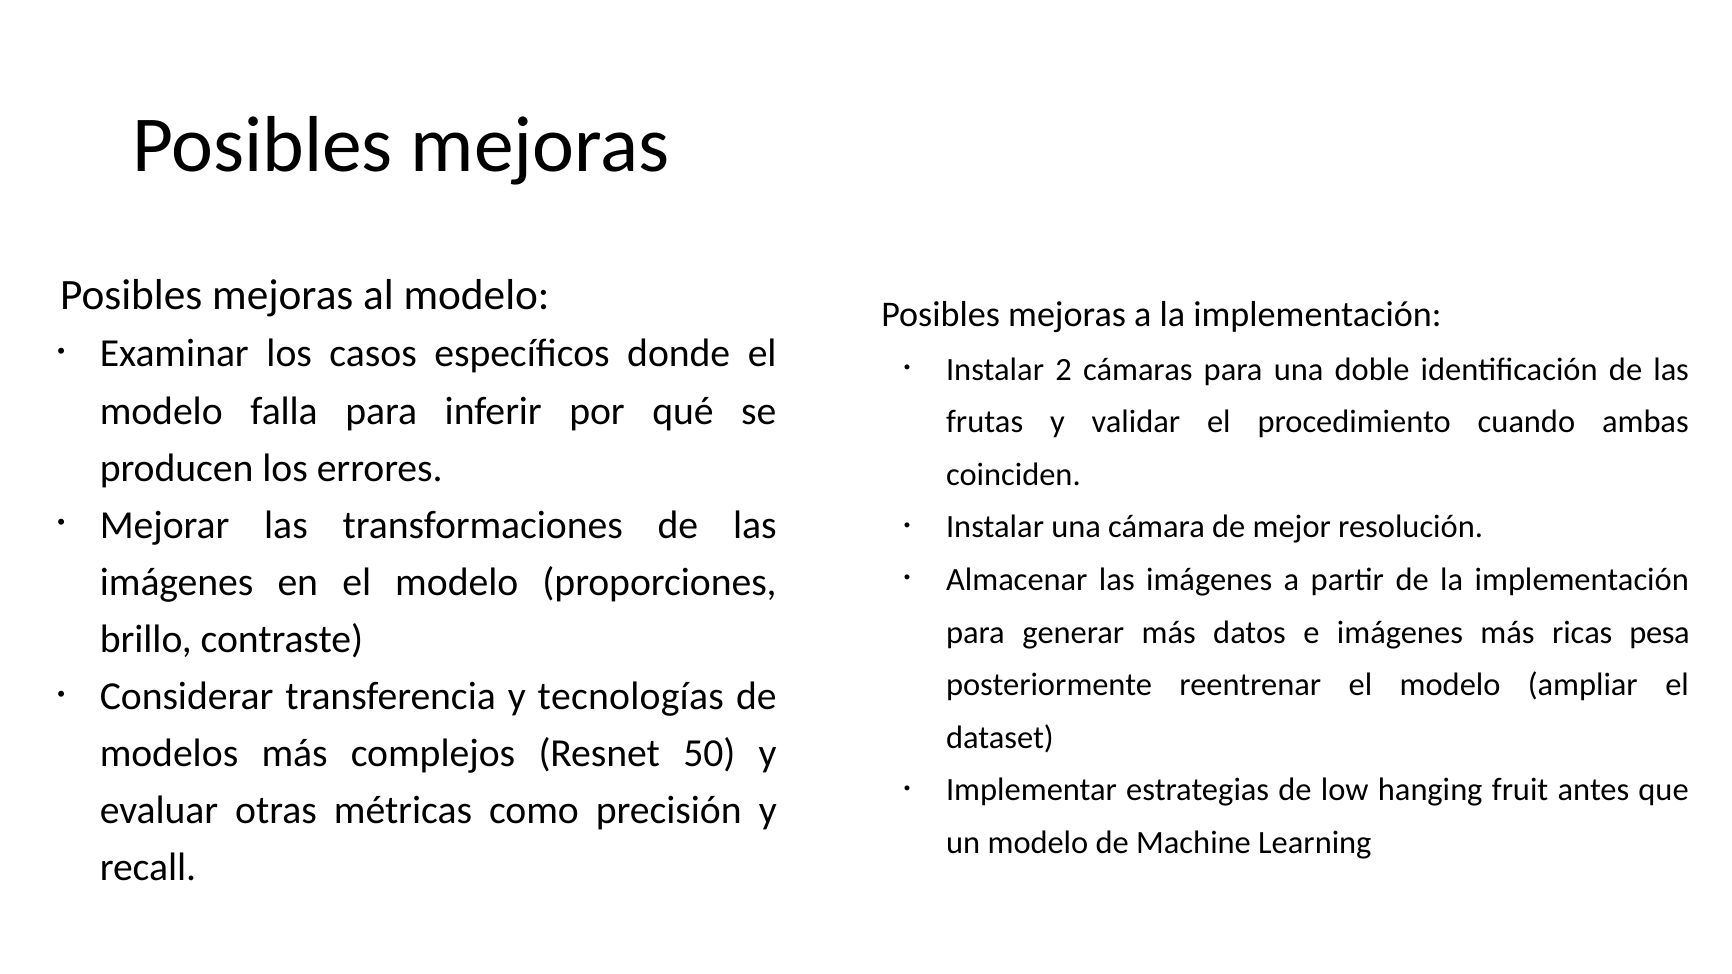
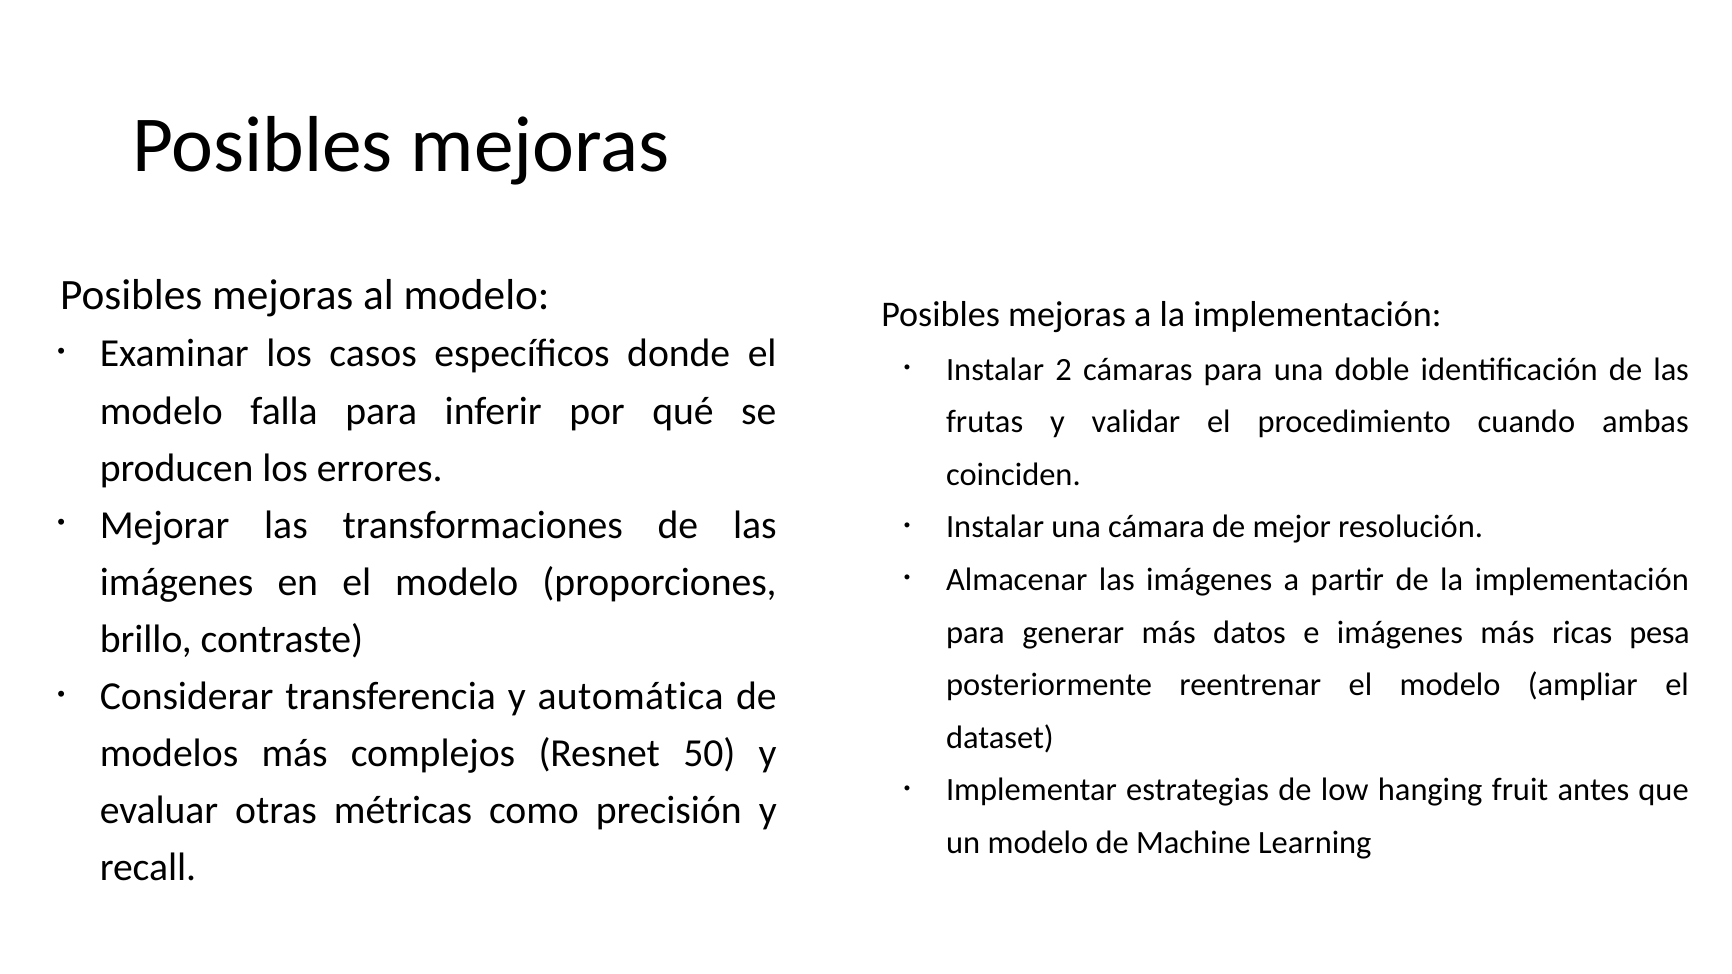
tecnologías: tecnologías -> automática
